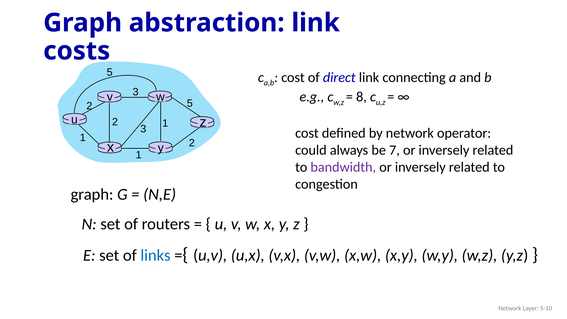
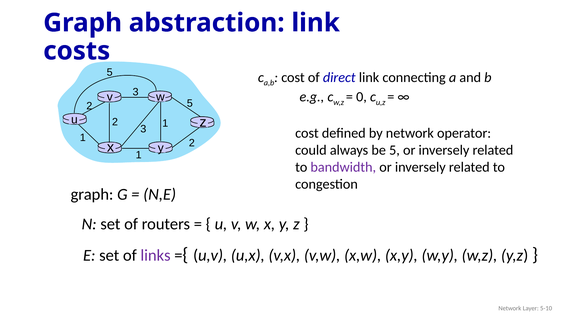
8: 8 -> 0
be 7: 7 -> 5
links colour: blue -> purple
